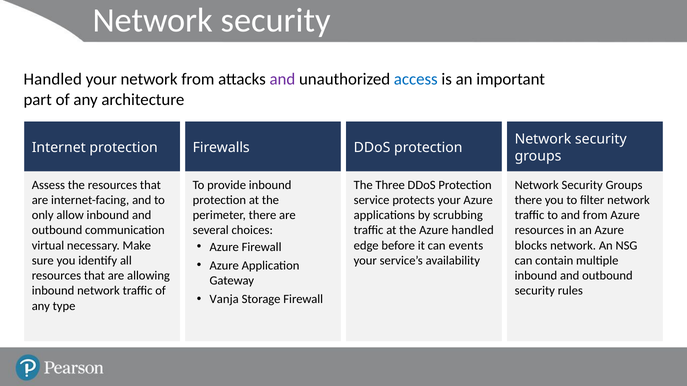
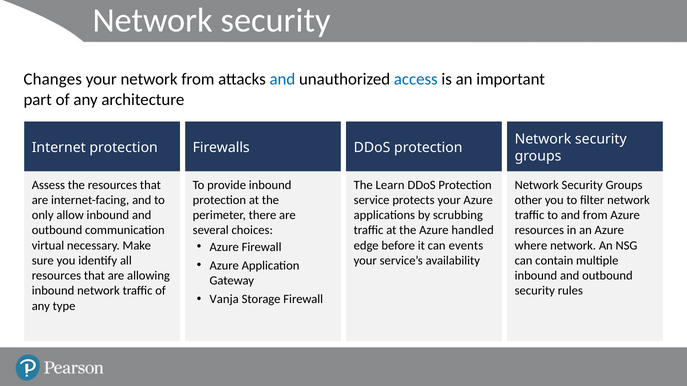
Handled at (53, 79): Handled -> Changes
and at (282, 79) colour: purple -> blue
Three: Three -> Learn
there at (528, 200): there -> other
blocks: blocks -> where
